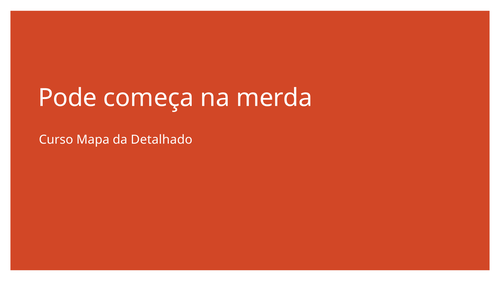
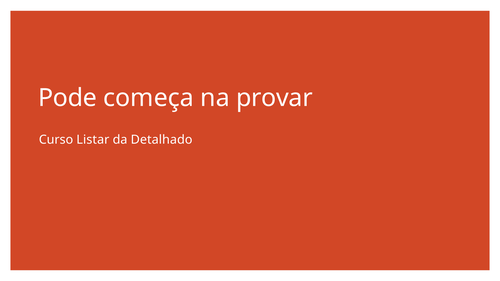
merda: merda -> provar
Mapa: Mapa -> Listar
